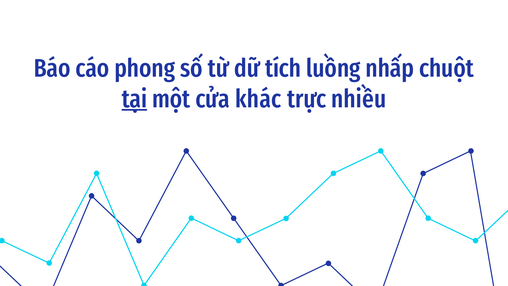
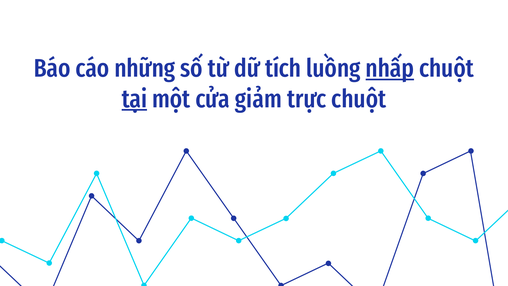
phong: phong -> những
nhấp underline: none -> present
khác: khác -> giảm
trực nhiều: nhiều -> chuột
